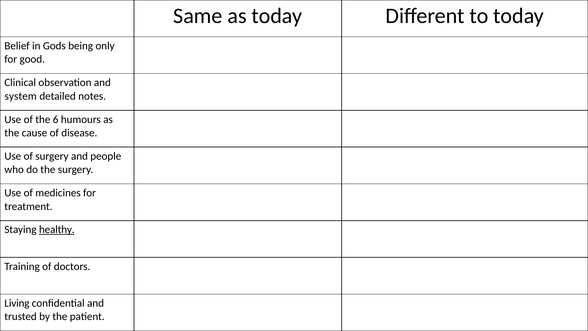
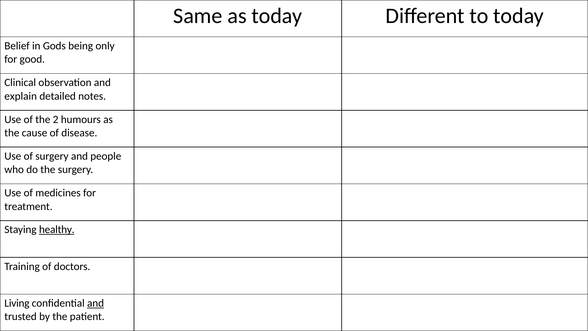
system: system -> explain
6: 6 -> 2
and at (96, 303) underline: none -> present
